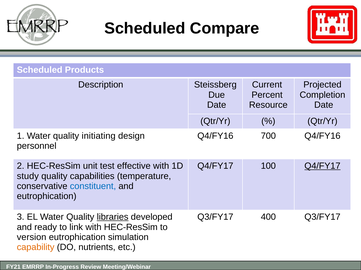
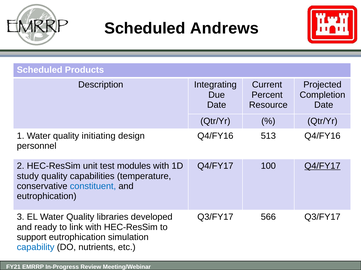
Compare: Compare -> Andrews
Steissberg: Steissberg -> Integrating
700: 700 -> 513
effective: effective -> modules
libraries underline: present -> none
400: 400 -> 566
version: version -> support
capability colour: orange -> blue
